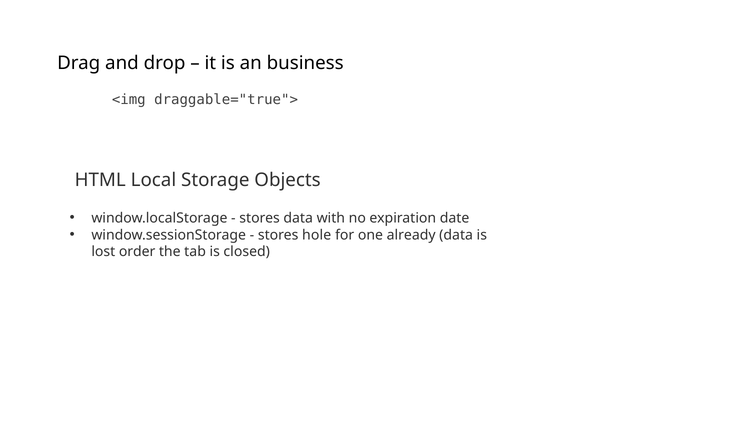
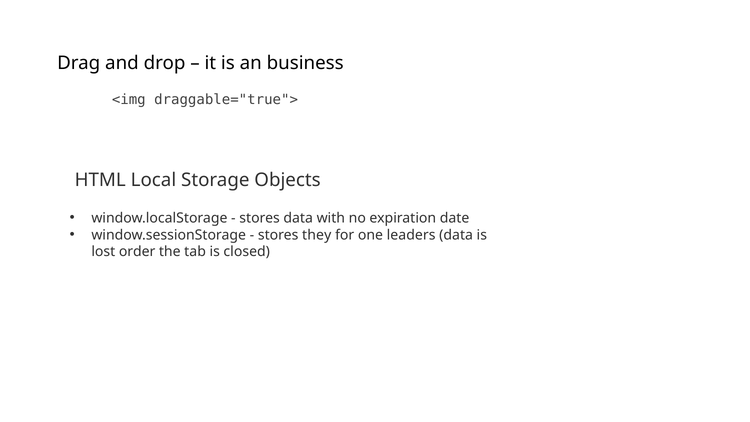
hole: hole -> they
already: already -> leaders
